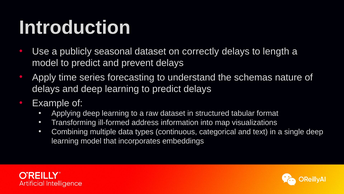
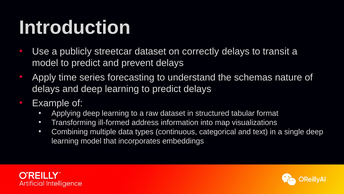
seasonal: seasonal -> streetcar
length: length -> transit
